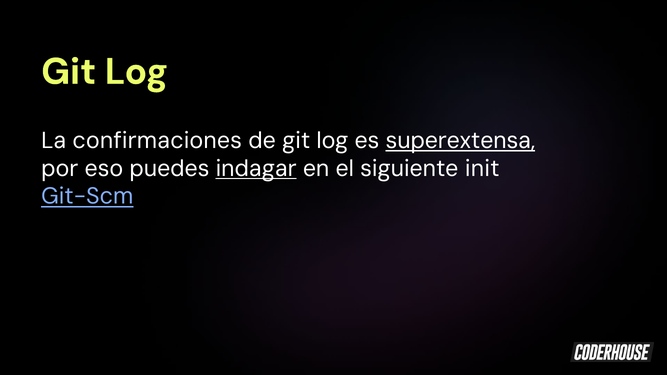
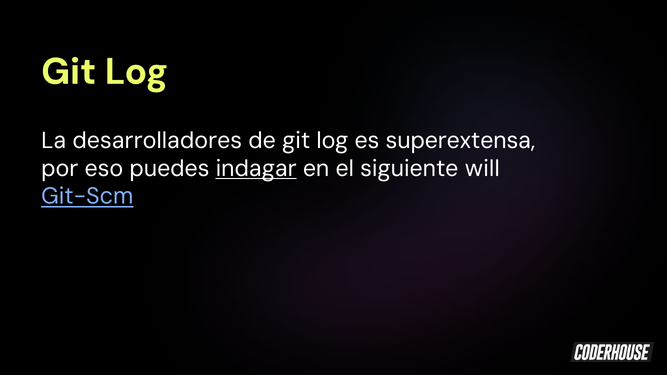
confirmaciones: confirmaciones -> desarrolladores
superextensa underline: present -> none
init: init -> will
